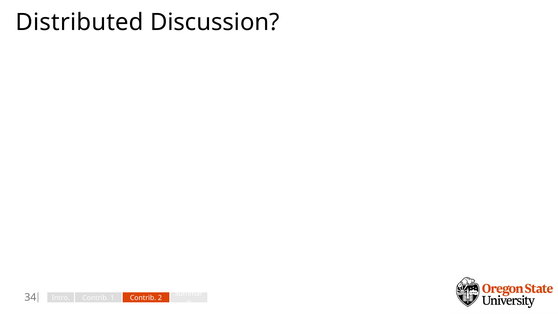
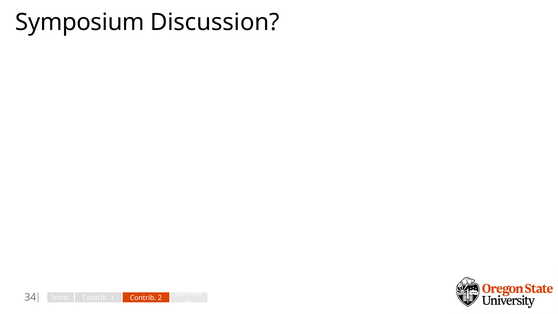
Distributed: Distributed -> Symposium
